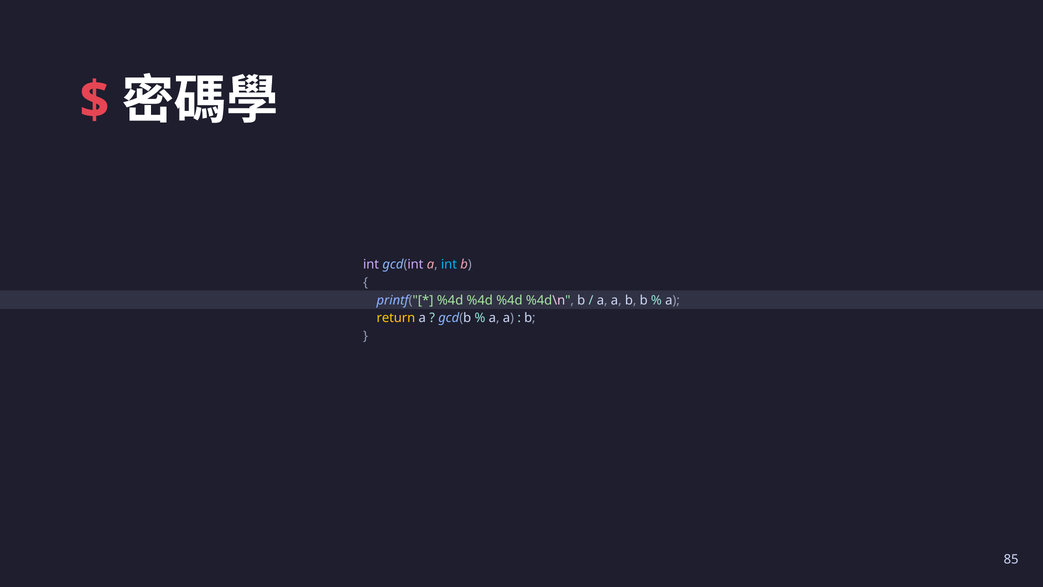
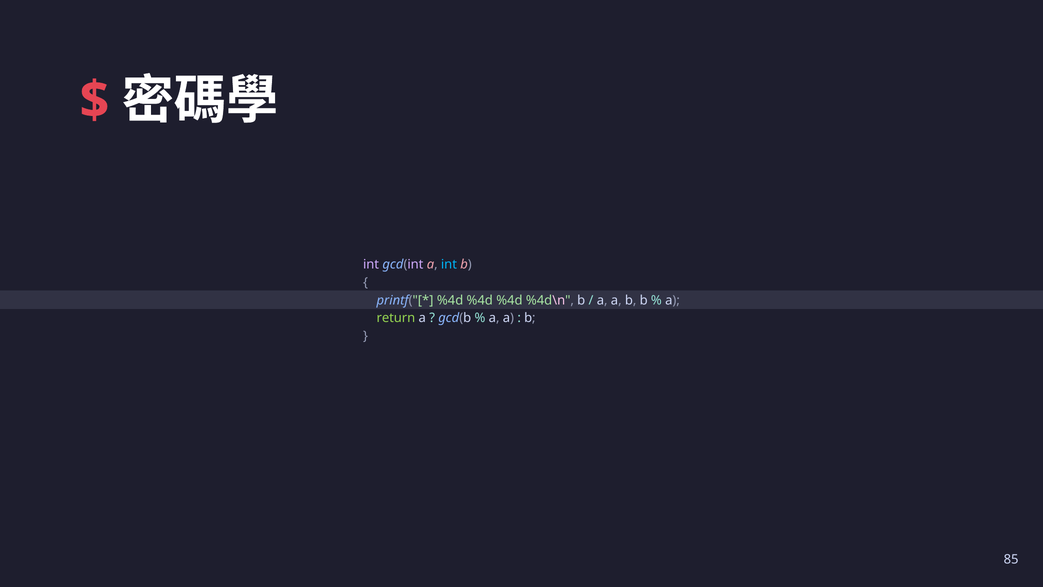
return colour: yellow -> light green
